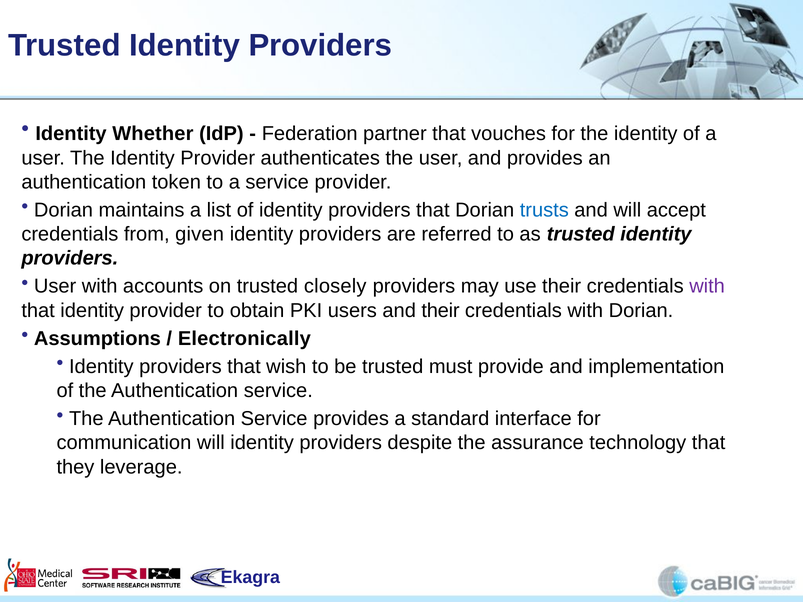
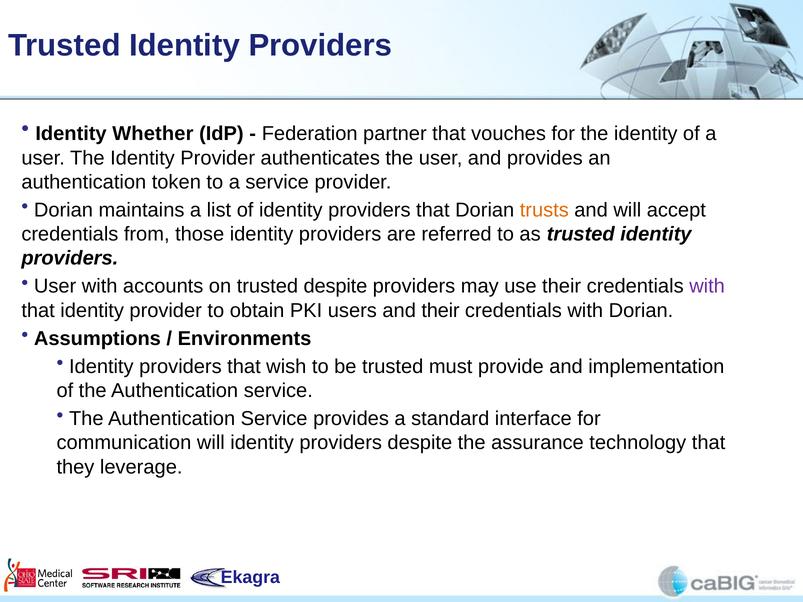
trusts colour: blue -> orange
given: given -> those
trusted closely: closely -> despite
Electronically: Electronically -> Environments
